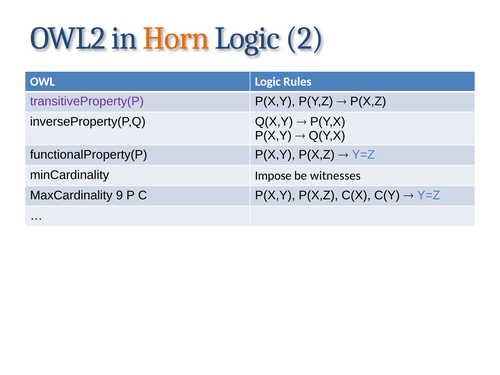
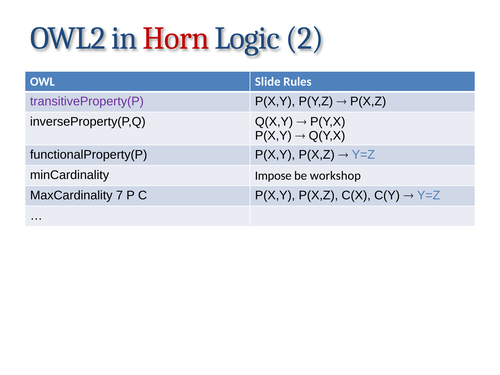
Horn colour: orange -> red
OWL Logic: Logic -> Slide
witnesses: witnesses -> workshop
9: 9 -> 7
